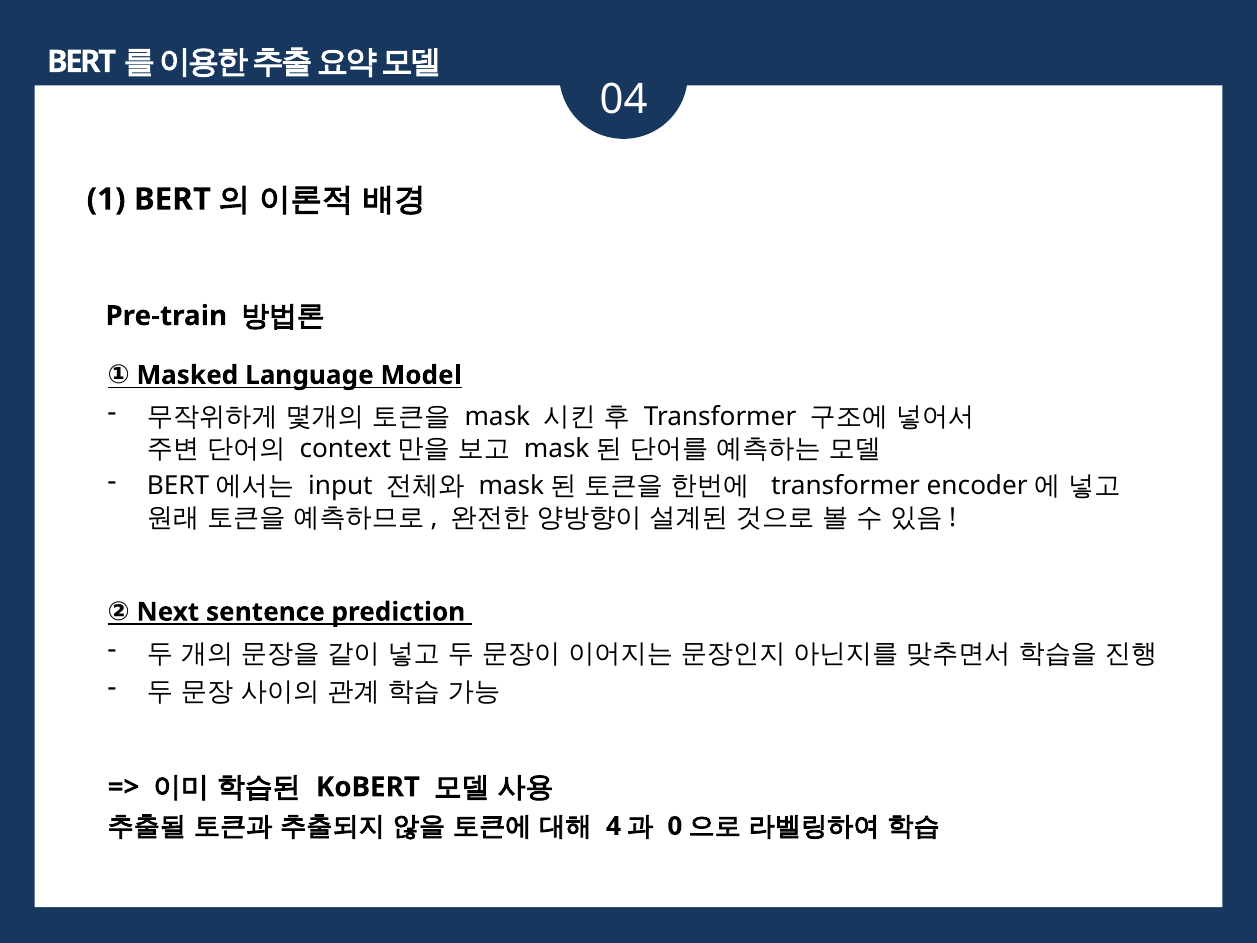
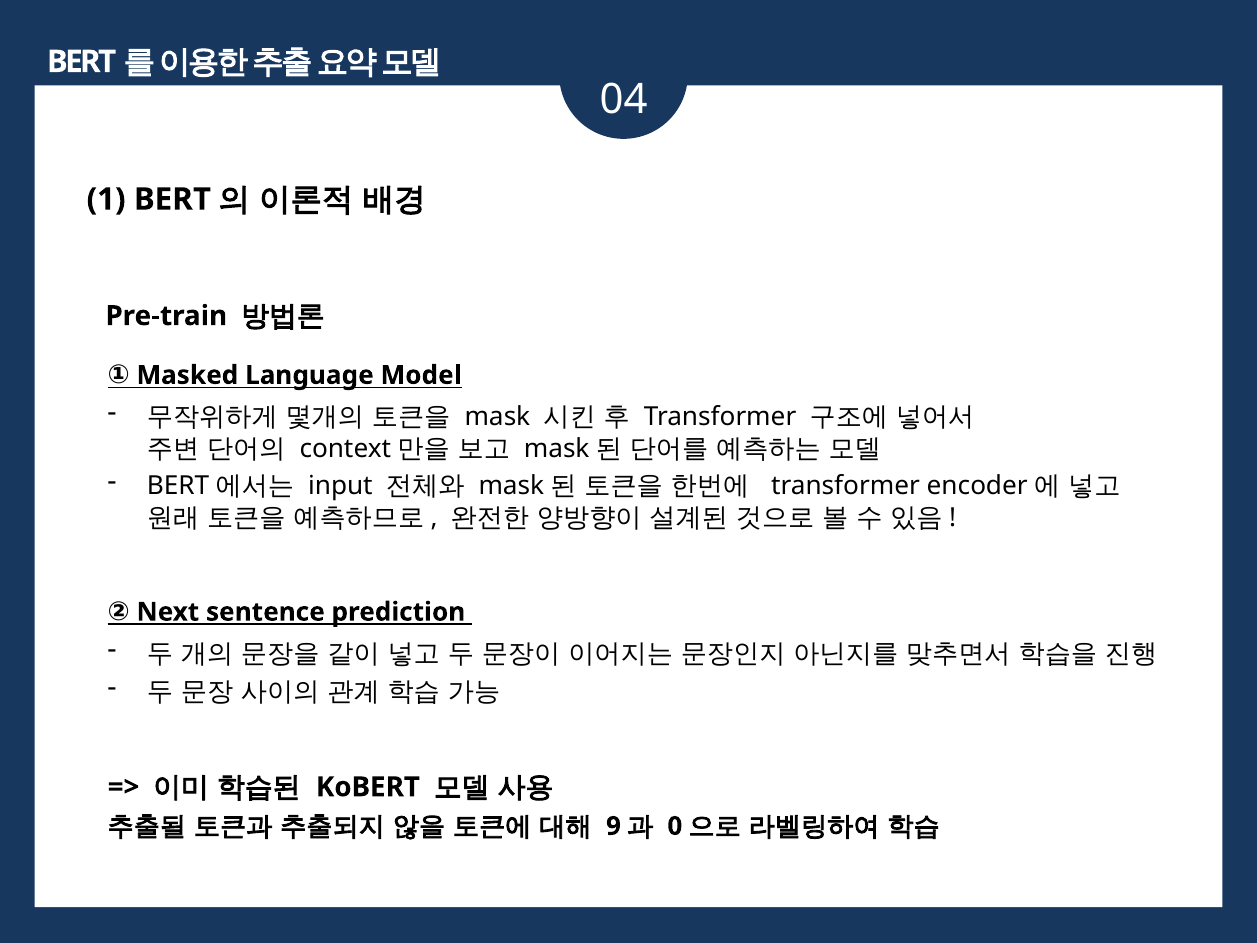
4: 4 -> 9
